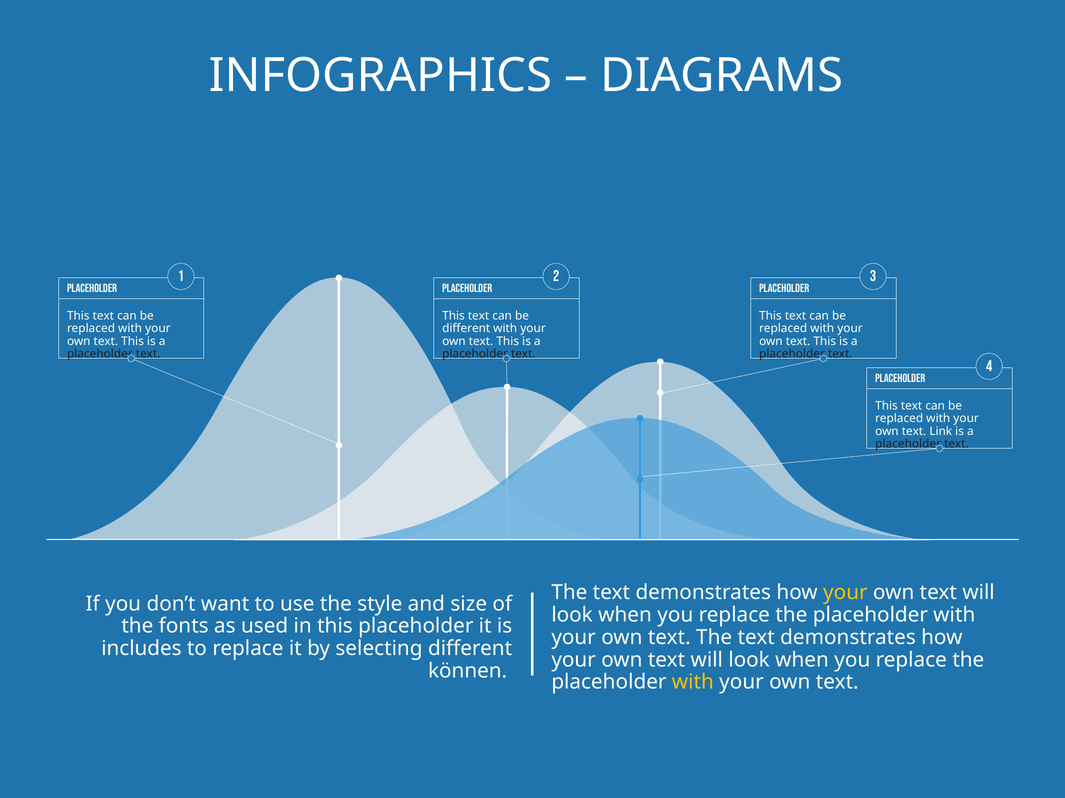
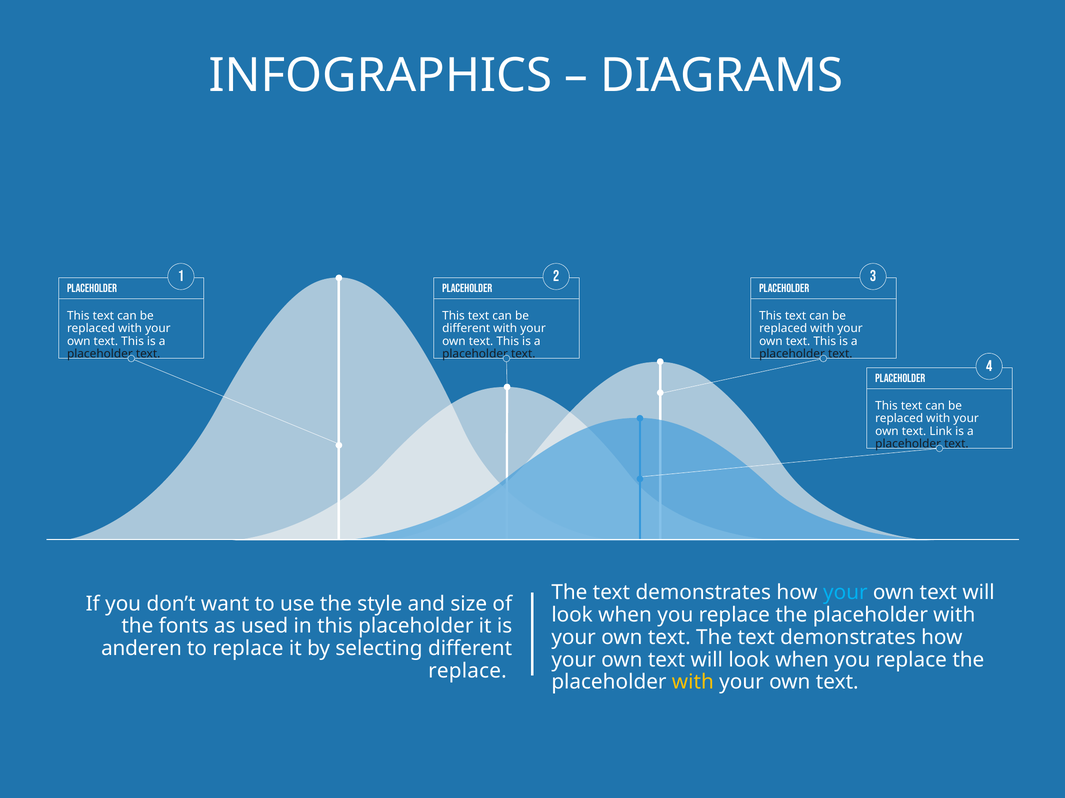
your at (845, 593) colour: yellow -> light blue
includes: includes -> anderen
können at (468, 671): können -> replace
